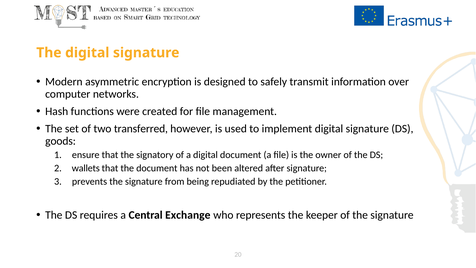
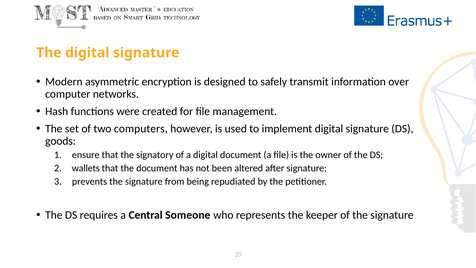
transferred: transferred -> computers
Exchange: Exchange -> Someone
